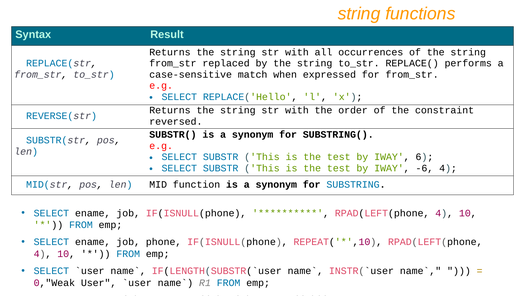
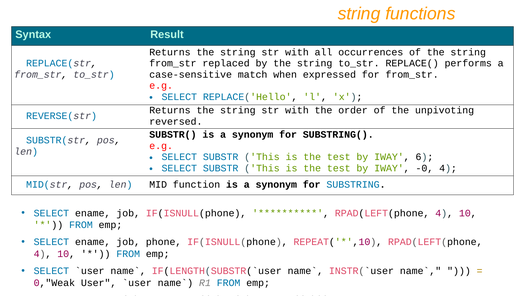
constraint: constraint -> unpivoting
-6: -6 -> -0
